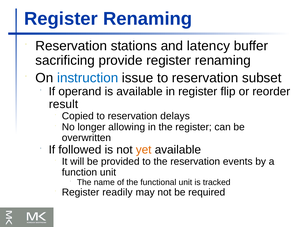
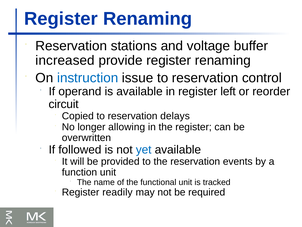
latency: latency -> voltage
sacrificing: sacrificing -> increased
subset: subset -> control
flip: flip -> left
result: result -> circuit
yet colour: orange -> blue
